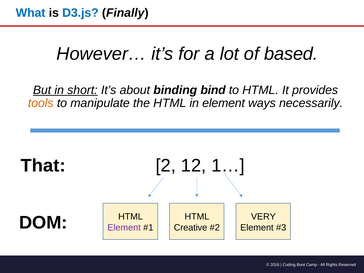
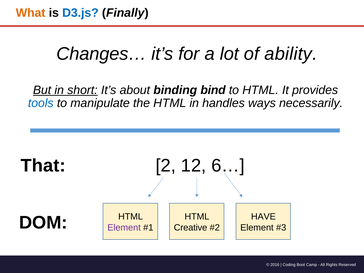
What colour: blue -> orange
However…: However… -> Changes…
based: based -> ability
tools colour: orange -> blue
in element: element -> handles
1…: 1… -> 6…
VERY: VERY -> HAVE
